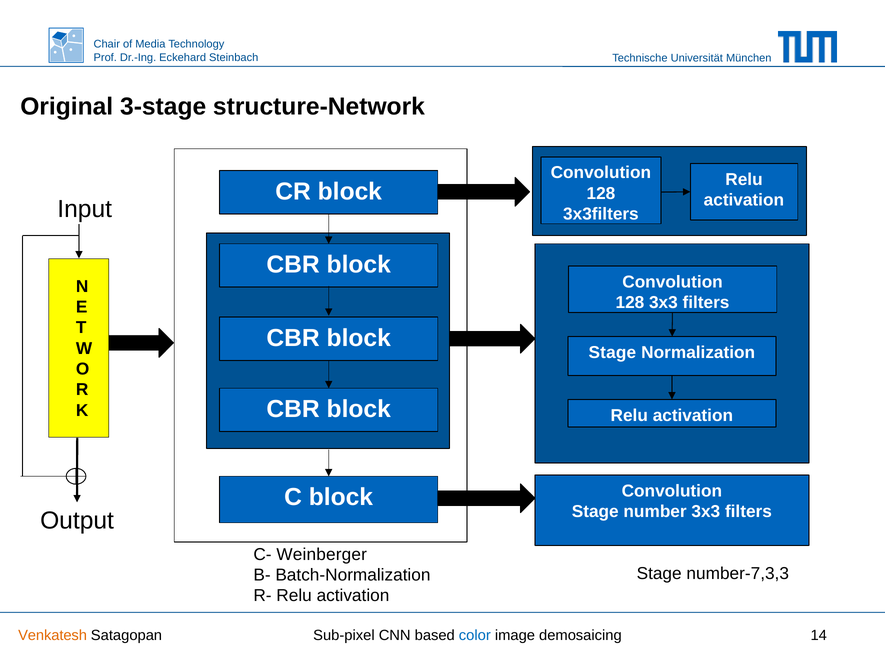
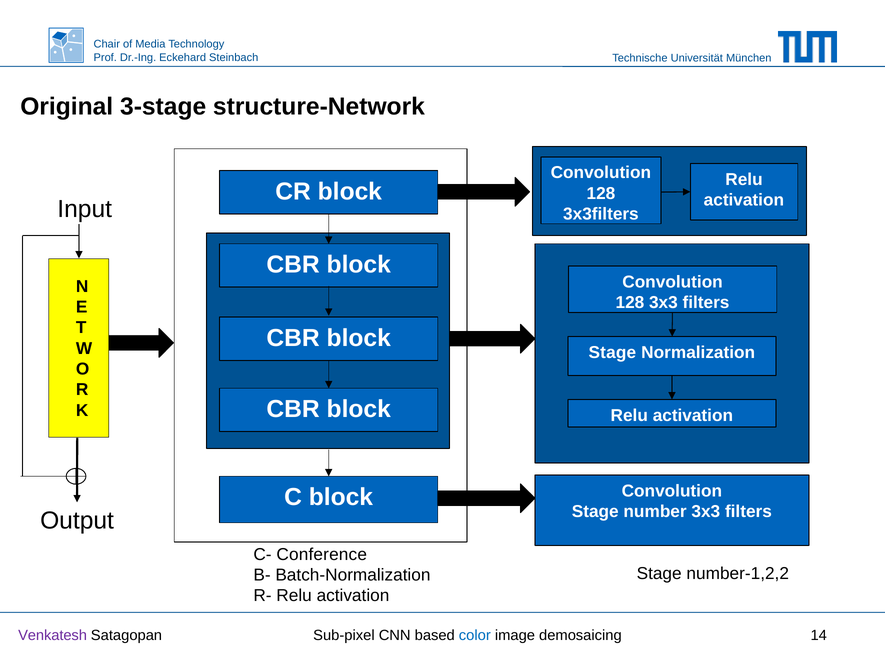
Weinberger: Weinberger -> Conference
number-7,3,3: number-7,3,3 -> number-1,2,2
Venkatesh colour: orange -> purple
